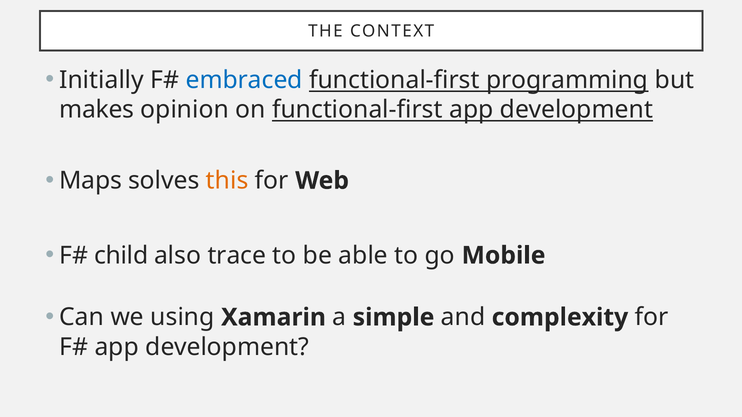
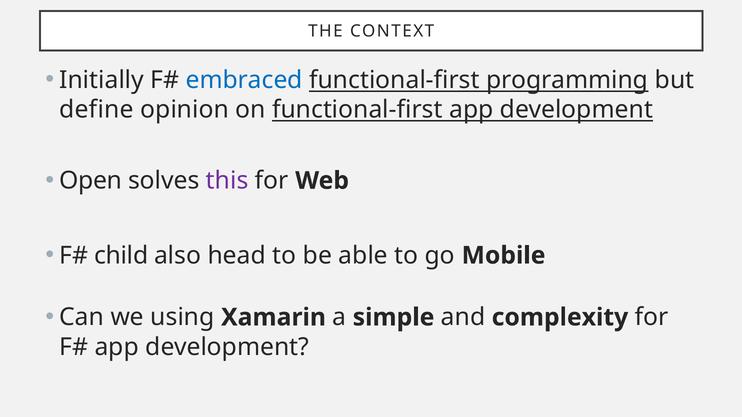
makes: makes -> define
Maps: Maps -> Open
this colour: orange -> purple
trace: trace -> head
